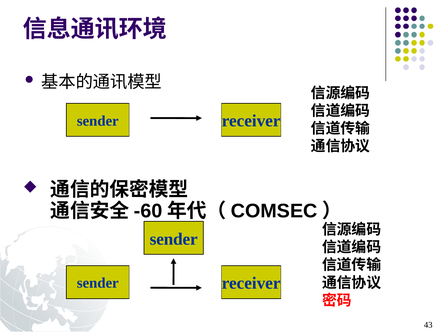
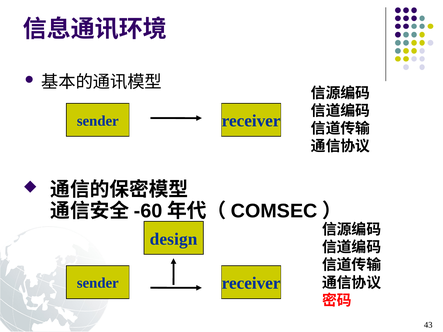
sender at (174, 239): sender -> design
